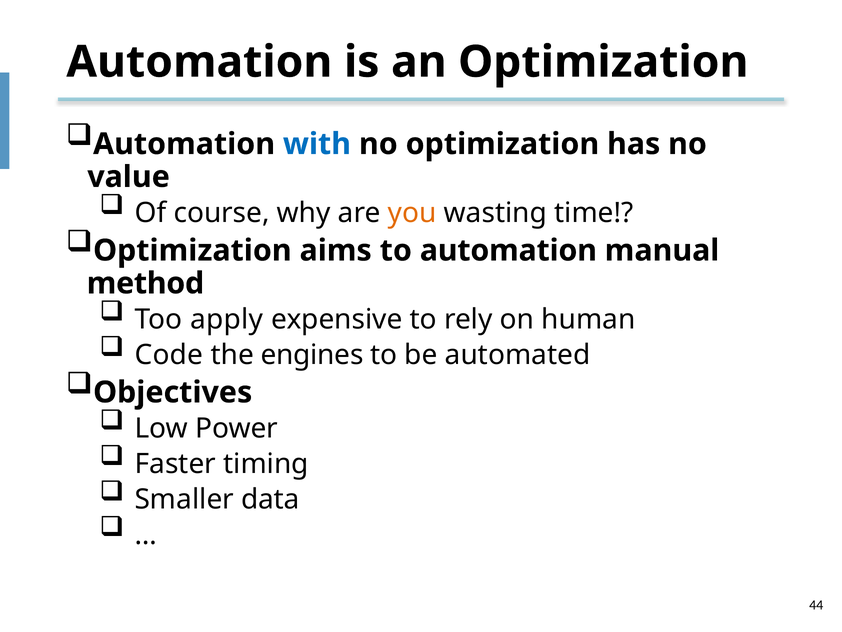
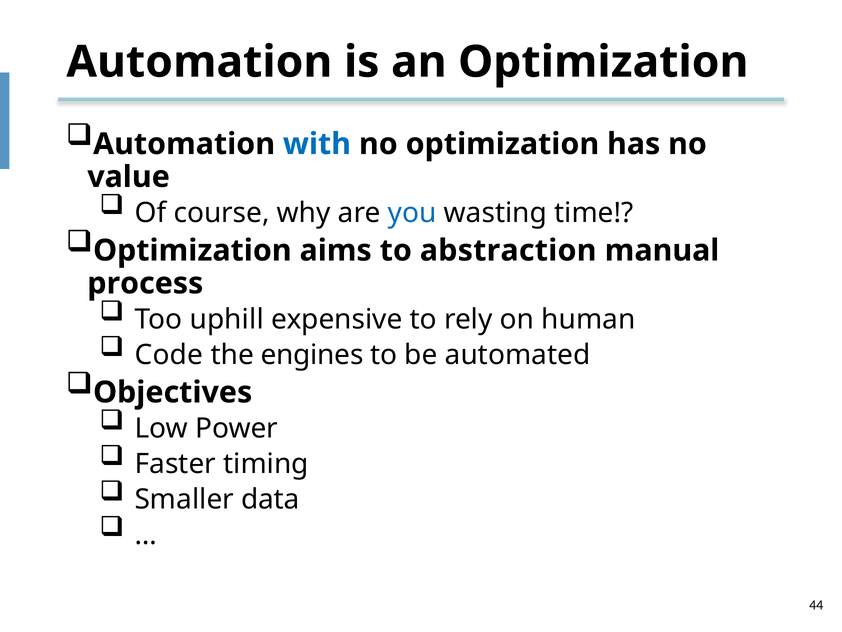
you colour: orange -> blue
to automation: automation -> abstraction
method: method -> process
apply: apply -> uphill
